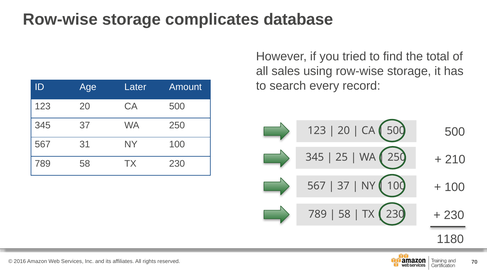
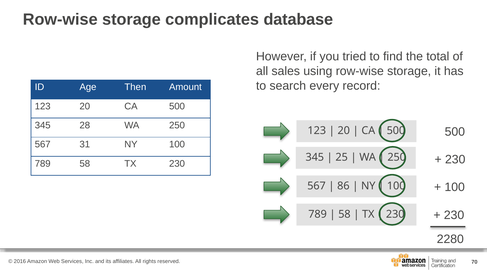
Later: Later -> Then
345 37: 37 -> 28
210 at (455, 160): 210 -> 230
37 at (343, 186): 37 -> 86
1180: 1180 -> 2280
